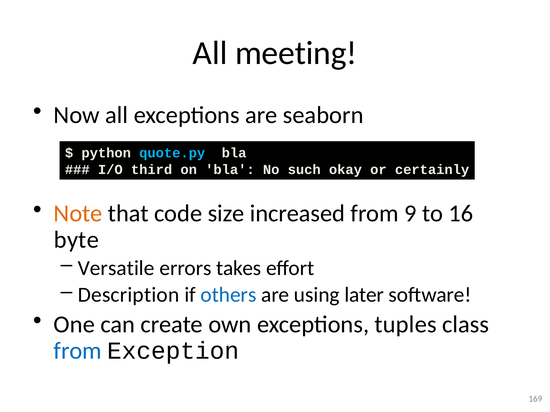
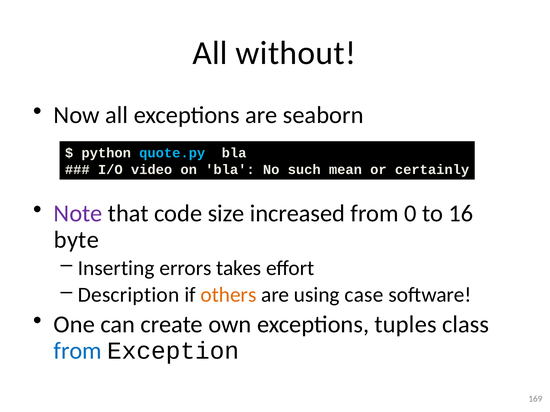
meeting: meeting -> without
third: third -> video
okay: okay -> mean
Note colour: orange -> purple
9: 9 -> 0
Versatile: Versatile -> Inserting
others colour: blue -> orange
later: later -> case
